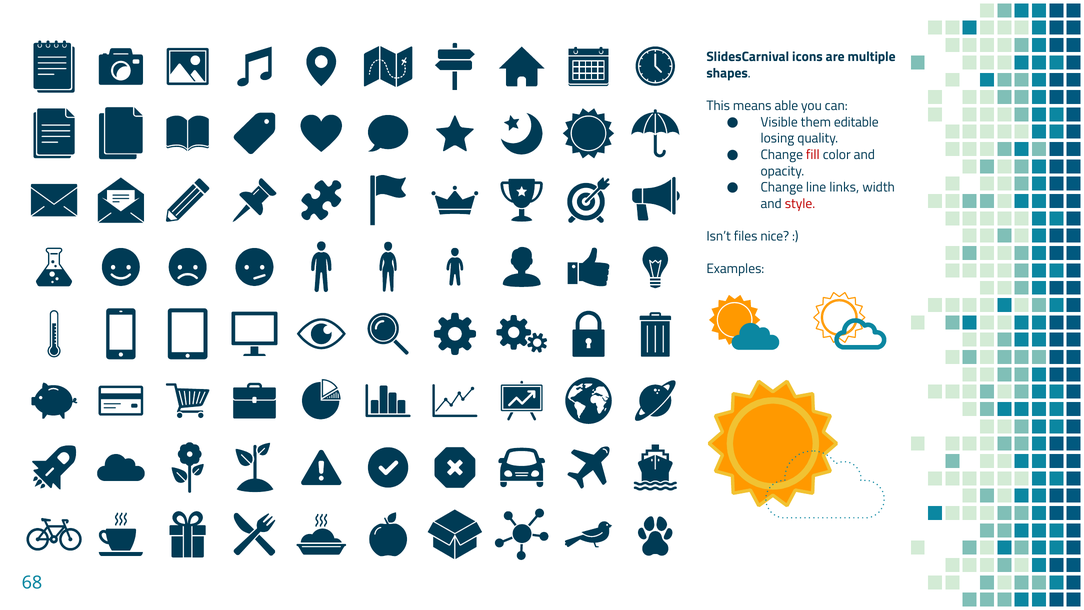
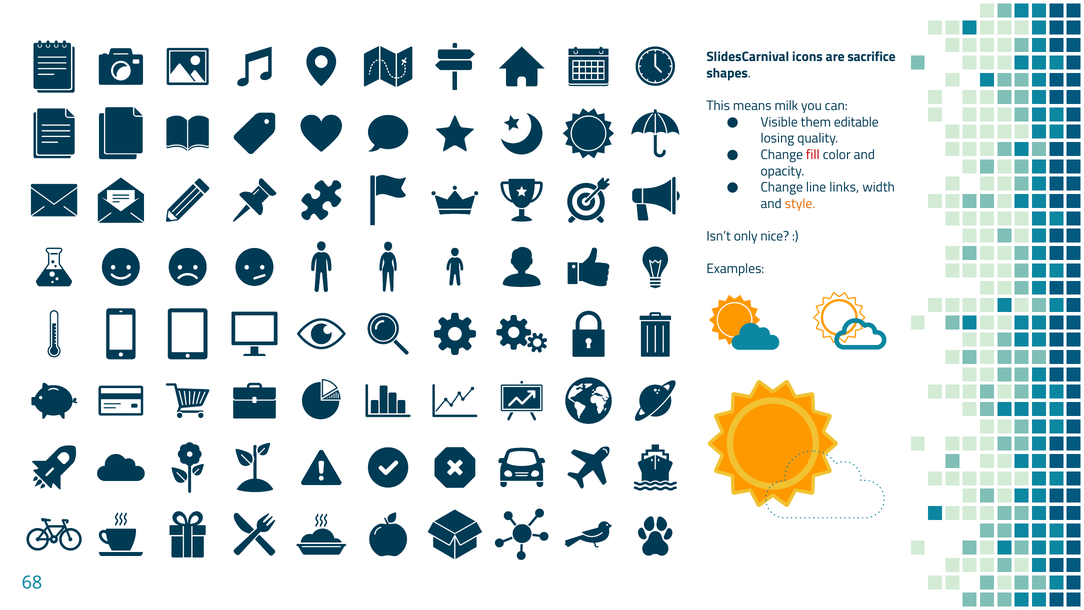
multiple: multiple -> sacrifice
able: able -> milk
style colour: red -> orange
files: files -> only
